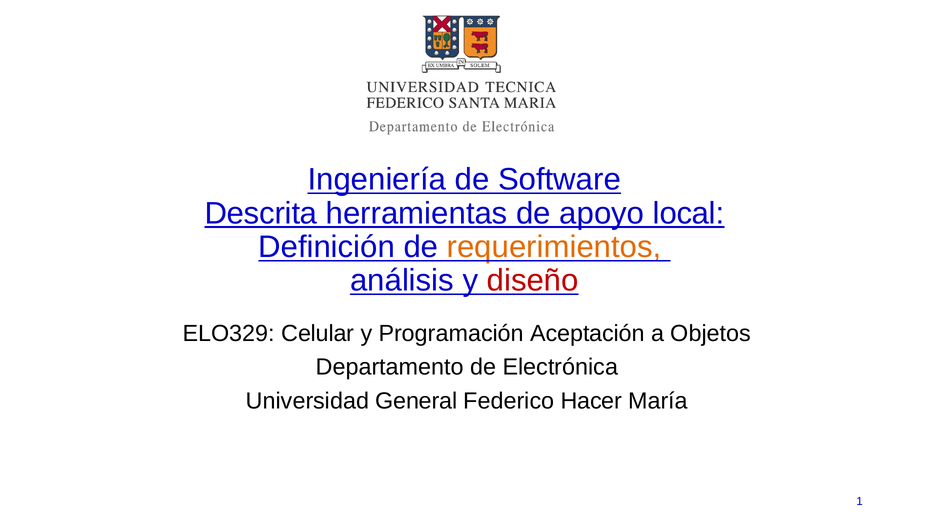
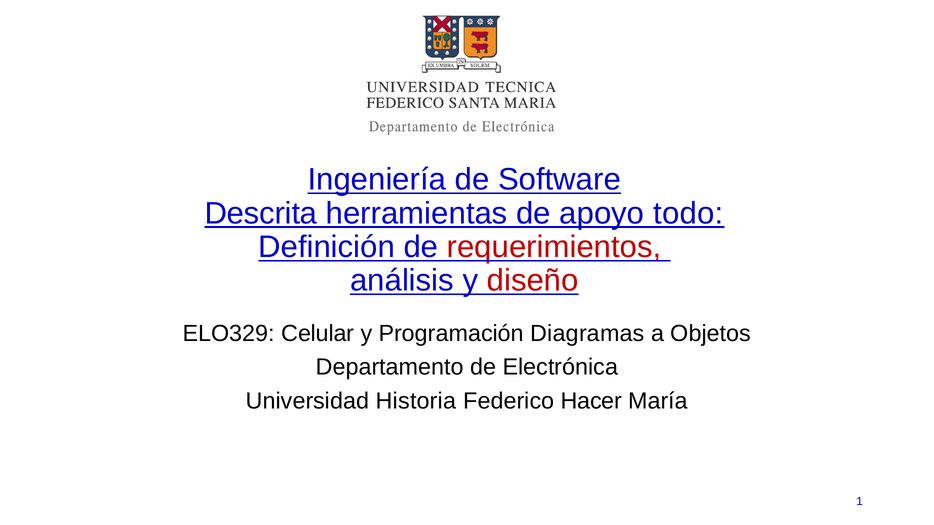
local: local -> todo
requerimientos colour: orange -> red
Aceptación: Aceptación -> Diagramas
General: General -> Historia
